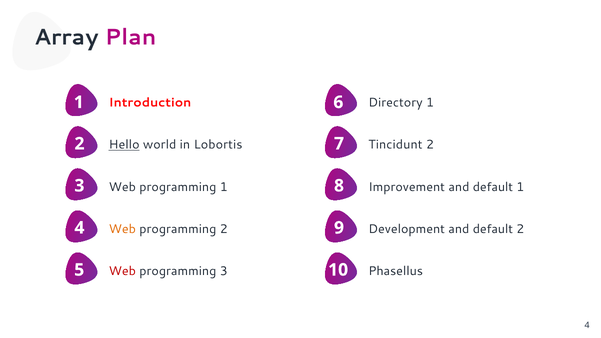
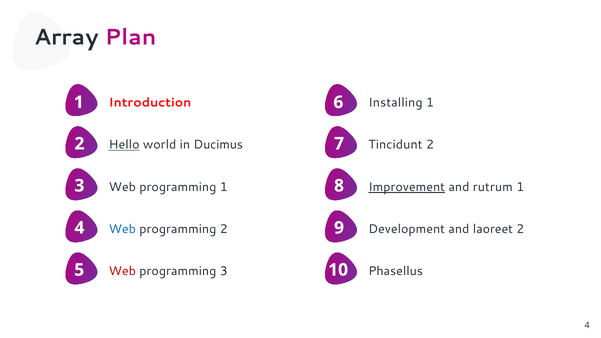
Directory: Directory -> Installing
Lobortis: Lobortis -> Ducimus
Improvement underline: none -> present
default at (493, 187): default -> rutrum
Web at (122, 229) colour: orange -> blue
default at (493, 229): default -> laoreet
